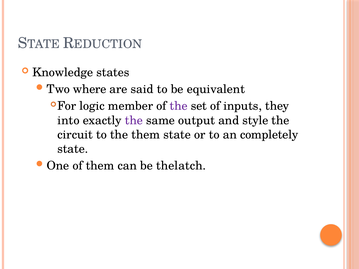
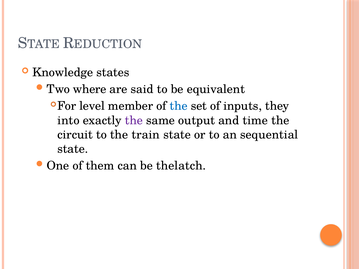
logic: logic -> level
the at (179, 106) colour: purple -> blue
style: style -> time
the them: them -> train
completely: completely -> sequential
